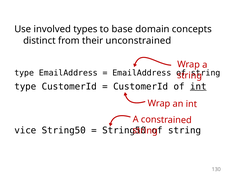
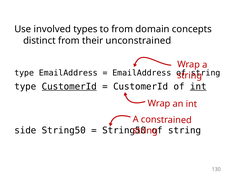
to base: base -> from
CustomerId at (69, 86) underline: none -> present
vice: vice -> side
